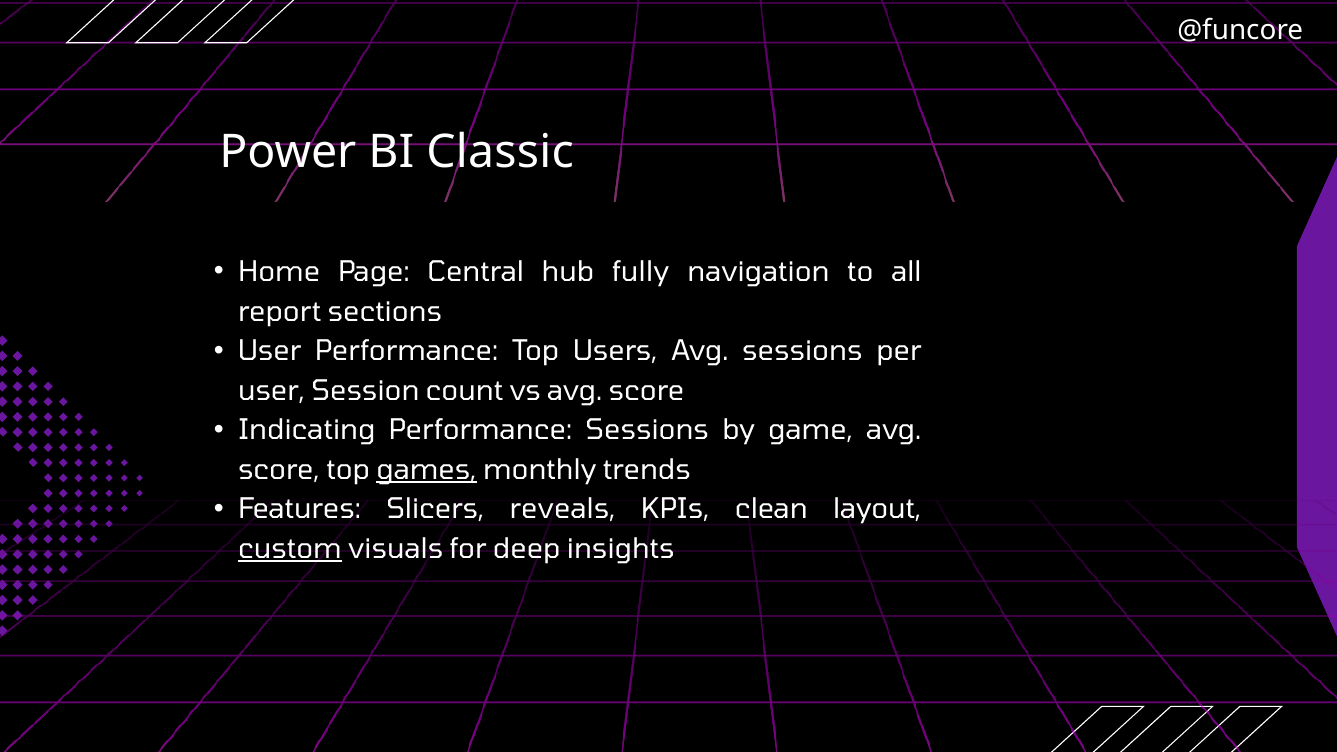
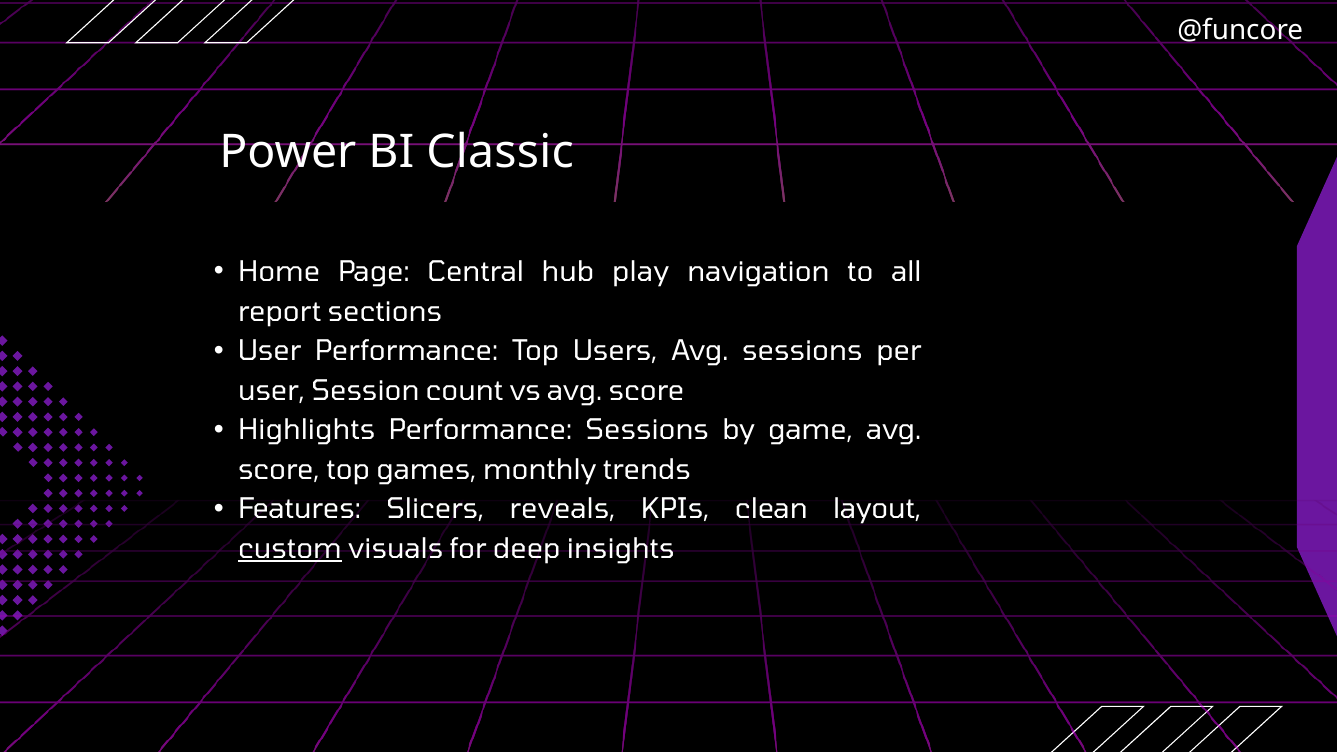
fully: fully -> play
Indicating: Indicating -> Highlights
games underline: present -> none
